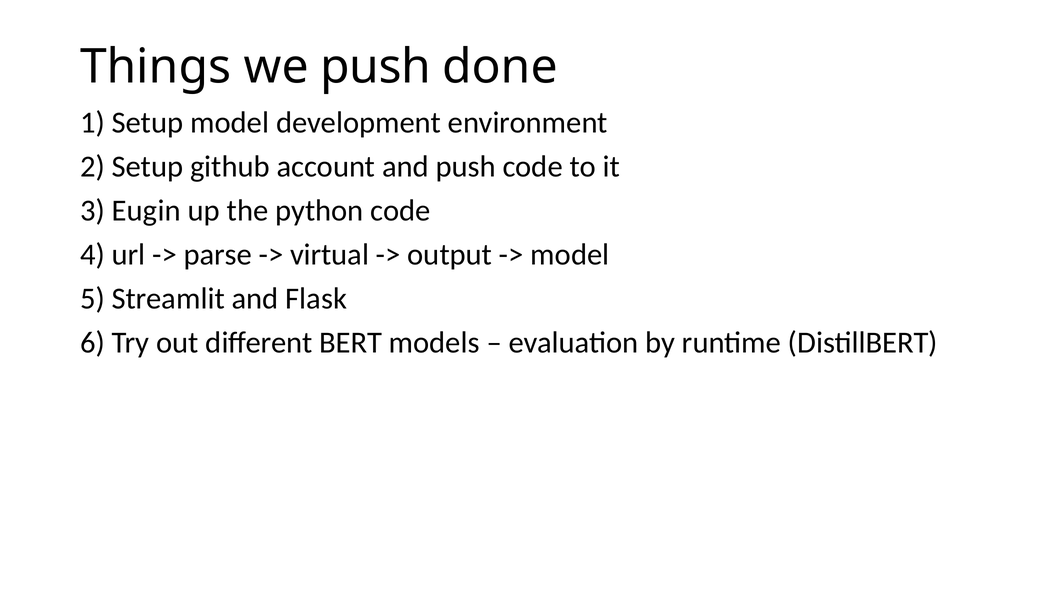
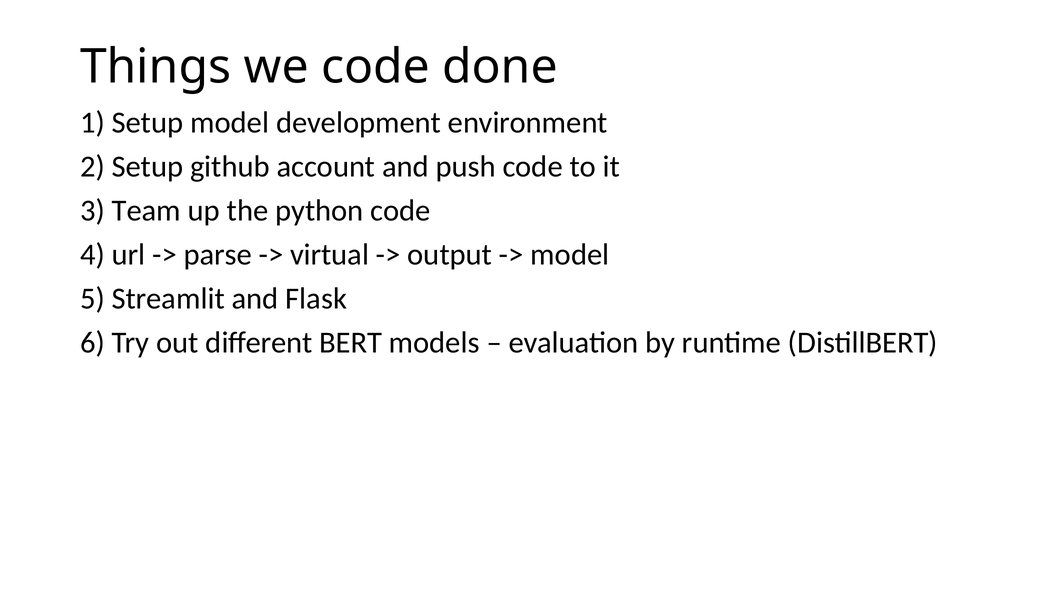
we push: push -> code
Eugin: Eugin -> Team
